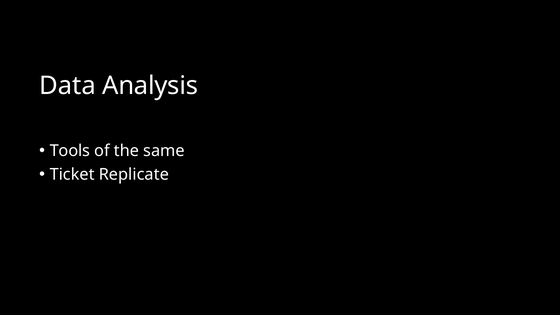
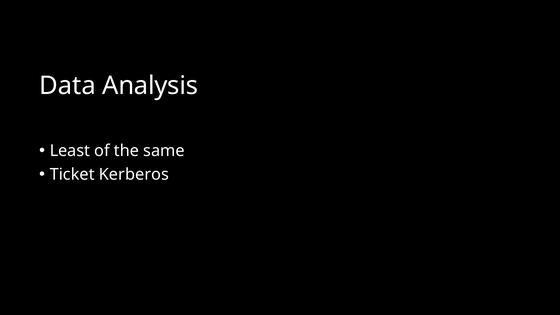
Tools: Tools -> Least
Replicate: Replicate -> Kerberos
